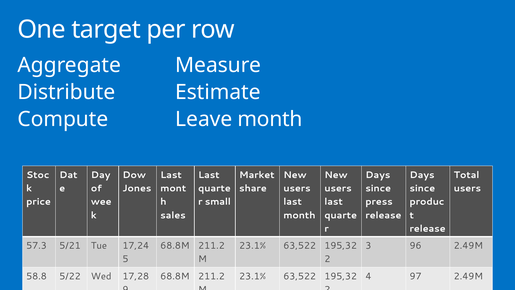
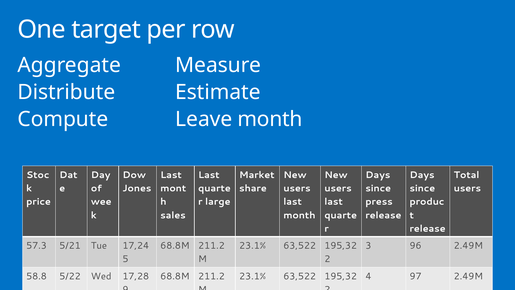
small: small -> large
